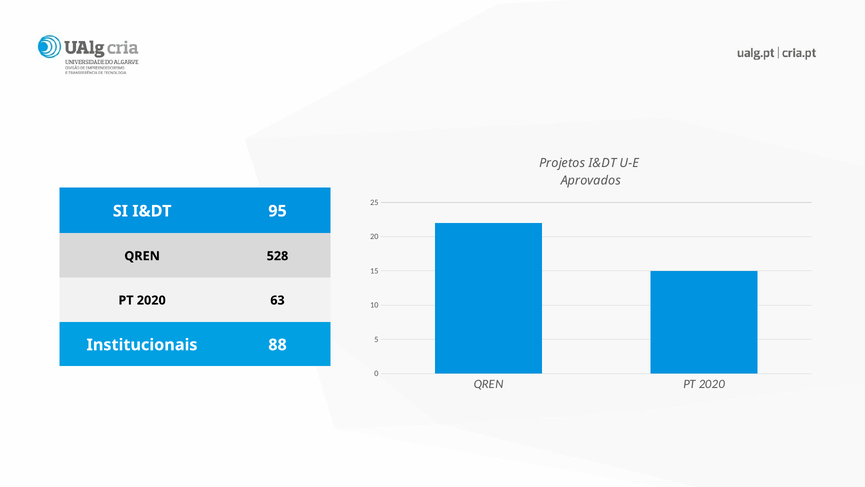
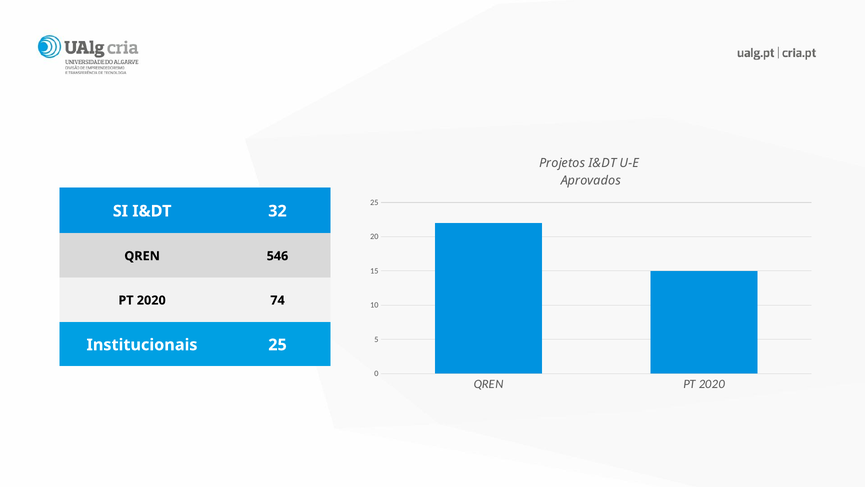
95: 95 -> 32
528: 528 -> 546
63: 63 -> 74
Institucionais 88: 88 -> 25
